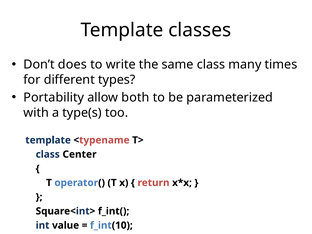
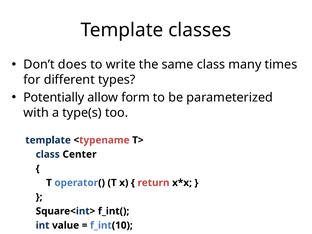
Portability: Portability -> Potentially
both: both -> form
